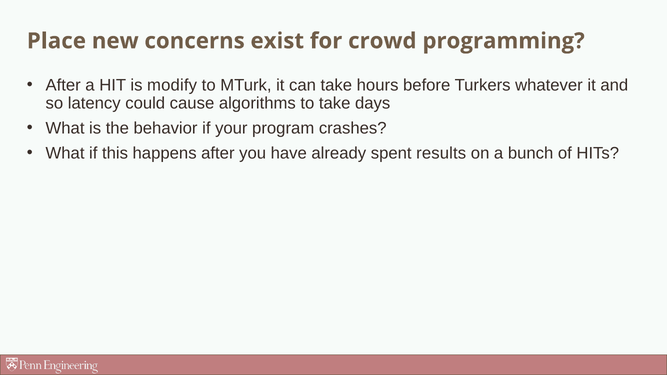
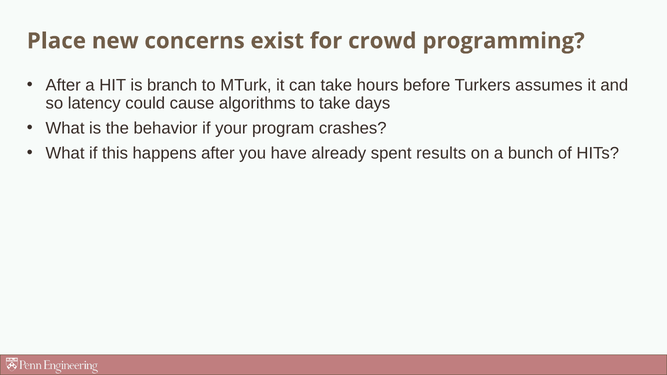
modify: modify -> branch
whatever: whatever -> assumes
